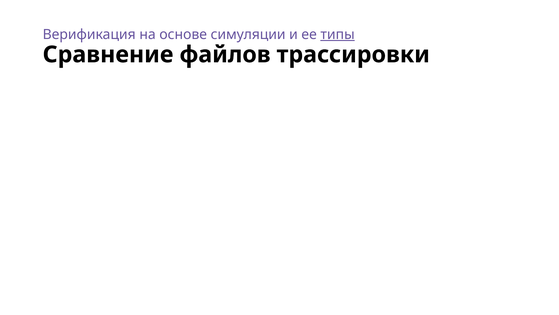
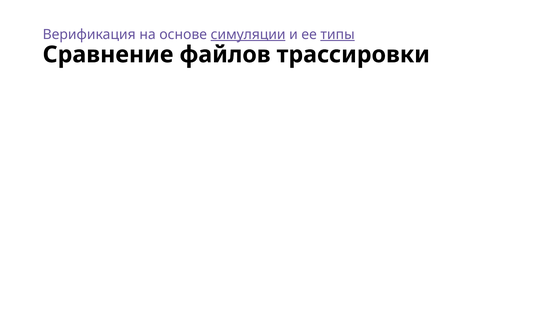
симуляции underline: none -> present
